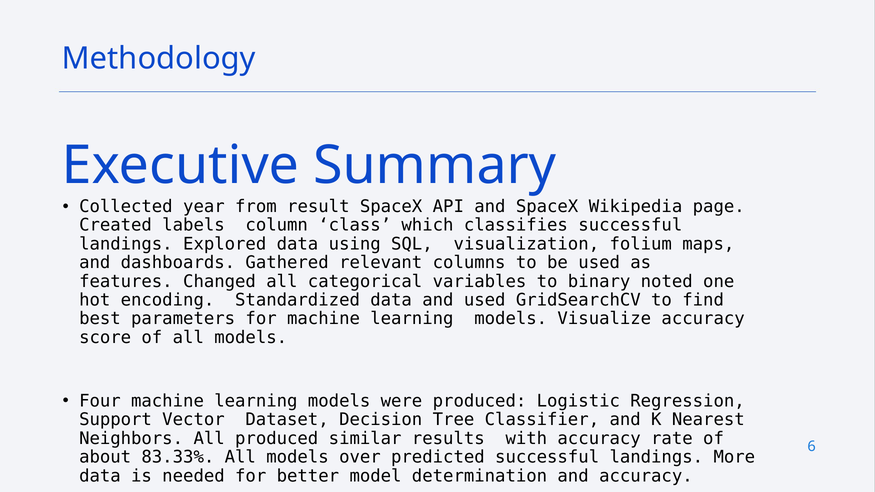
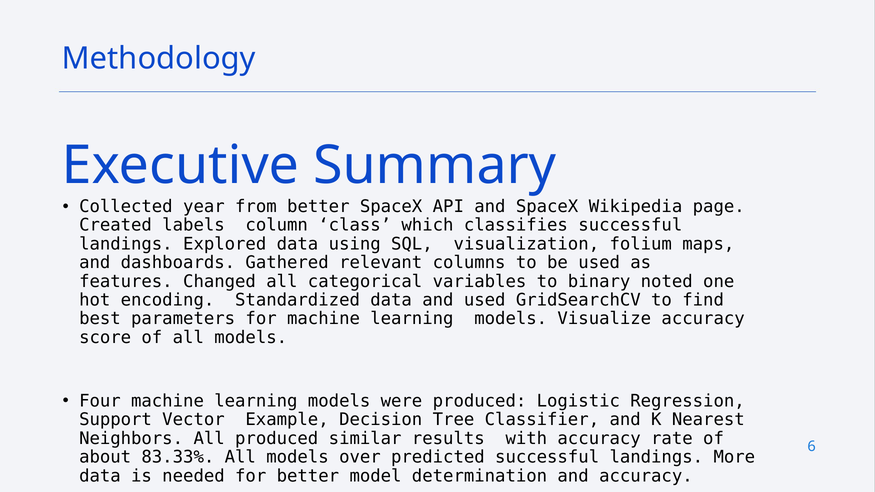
from result: result -> better
Dataset: Dataset -> Example
